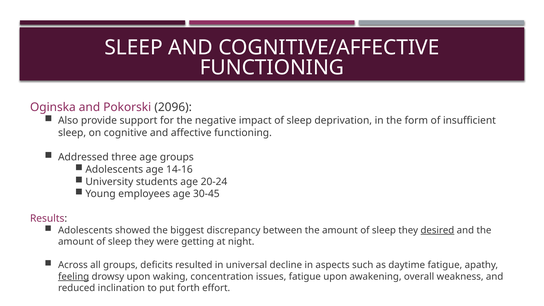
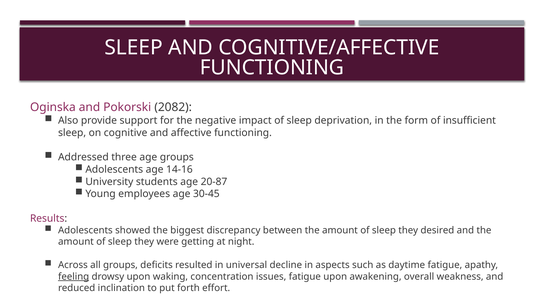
2096: 2096 -> 2082
20-24: 20-24 -> 20-87
desired underline: present -> none
